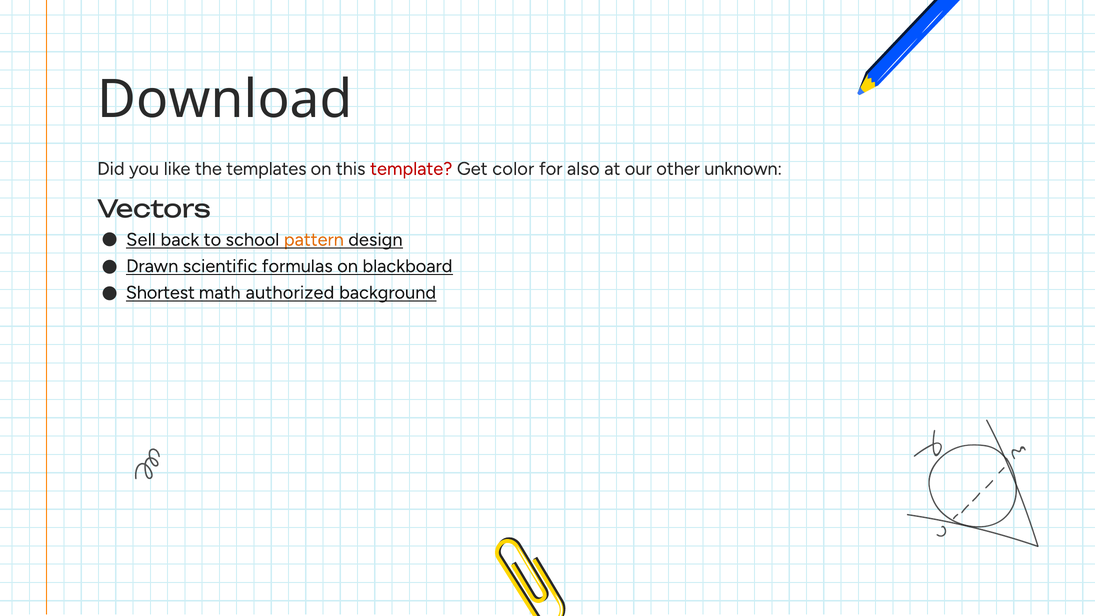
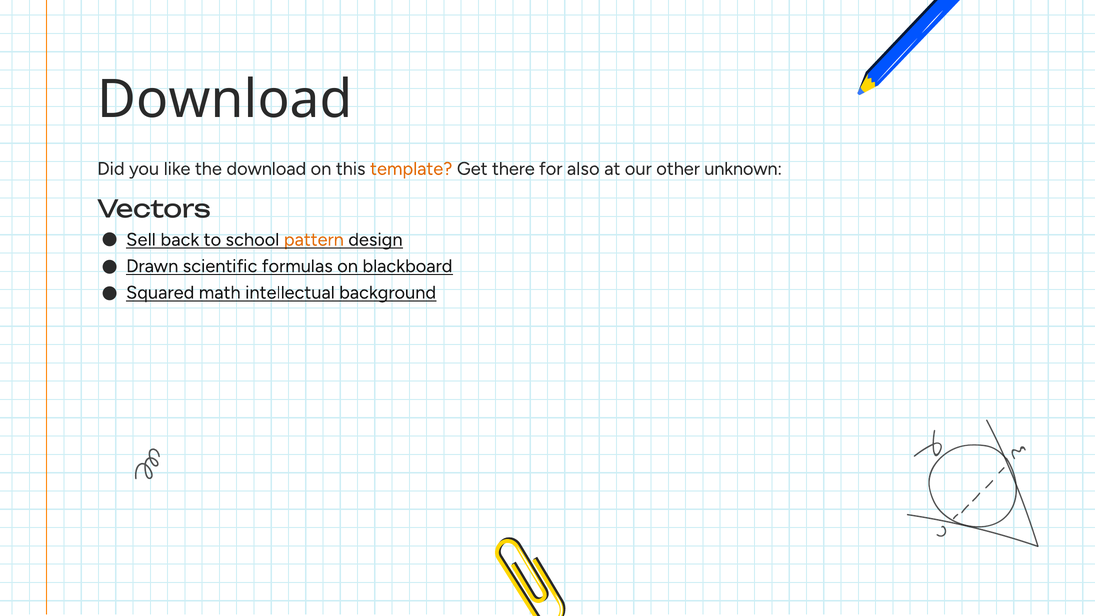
the templates: templates -> download
template colour: red -> orange
color: color -> there
Shortest: Shortest -> Squared
authorized: authorized -> intellectual
